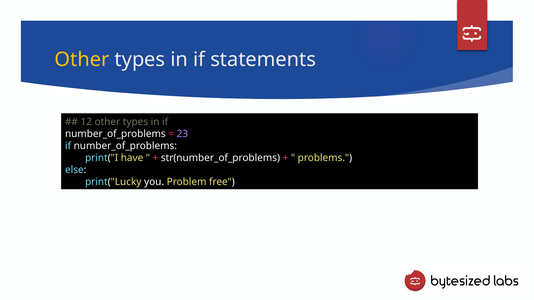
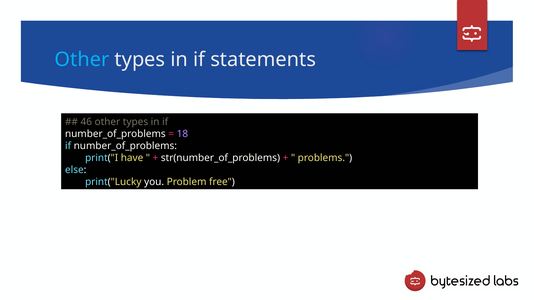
Other at (82, 60) colour: yellow -> light blue
12: 12 -> 46
23: 23 -> 18
